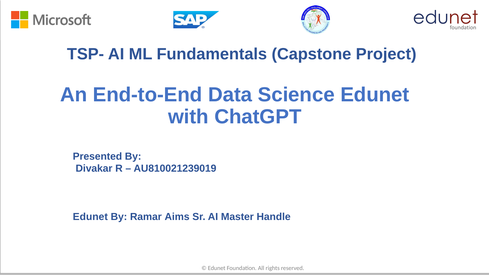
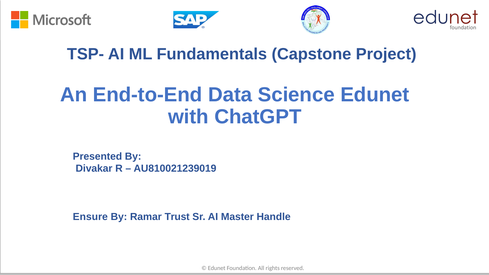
Edunet at (90, 217): Edunet -> Ensure
Aims: Aims -> Trust
